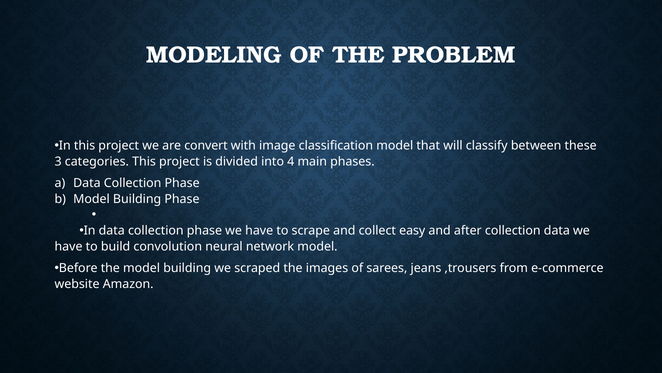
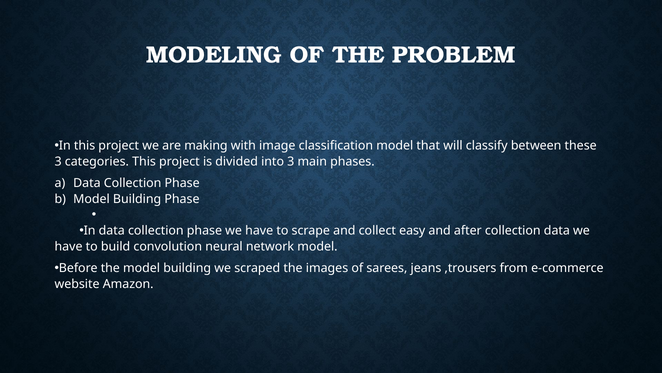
convert: convert -> making
into 4: 4 -> 3
